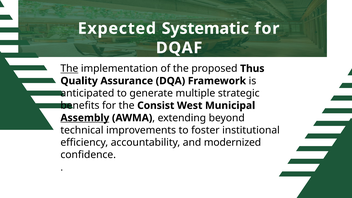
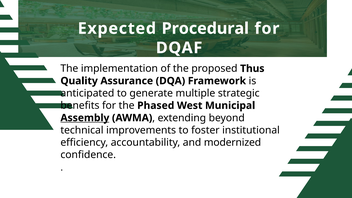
Systematic: Systematic -> Procedural
The at (69, 69) underline: present -> none
Consist: Consist -> Phased
